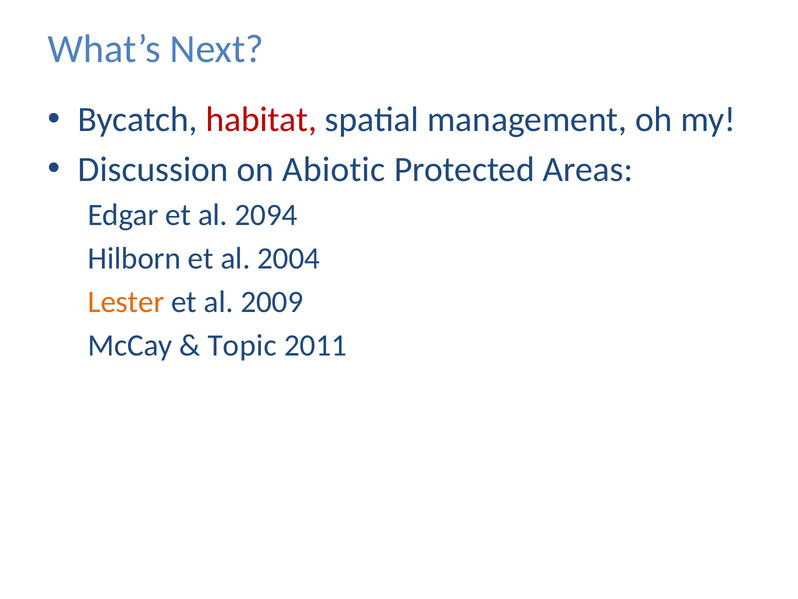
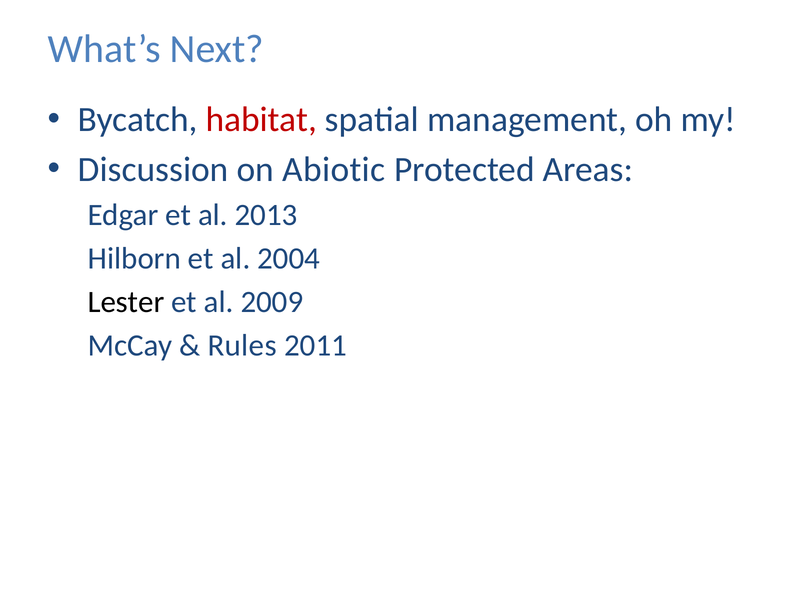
2094: 2094 -> 2013
Lester colour: orange -> black
Topic: Topic -> Rules
